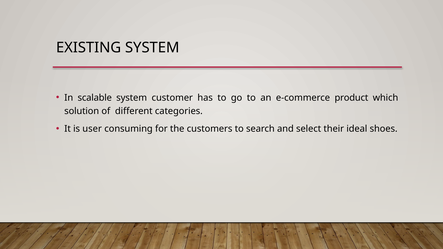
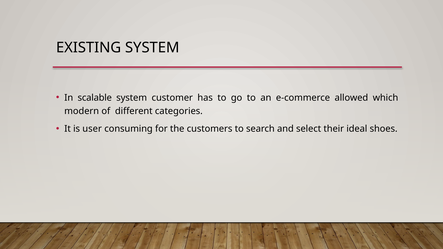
product: product -> allowed
solution: solution -> modern
